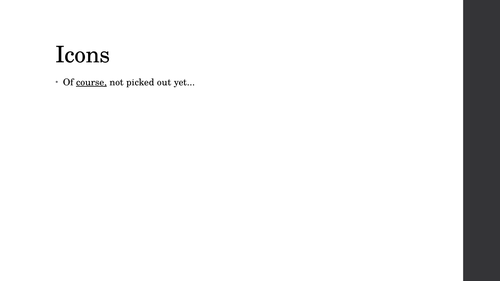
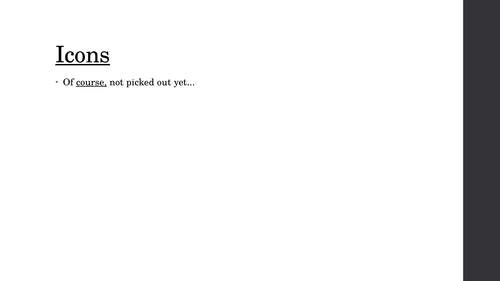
Icons underline: none -> present
